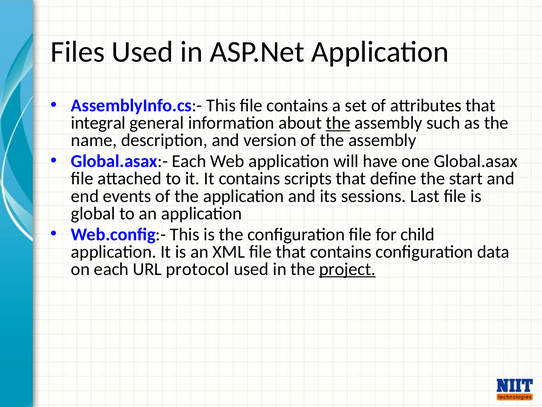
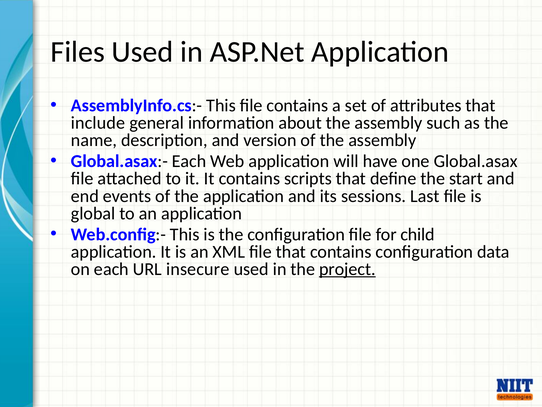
integral: integral -> include
the at (338, 123) underline: present -> none
protocol: protocol -> insecure
